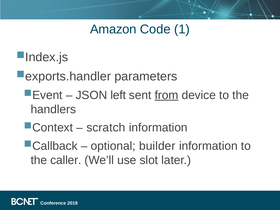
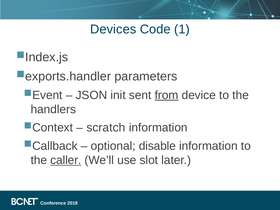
Amazon: Amazon -> Devices
left: left -> init
builder: builder -> disable
caller underline: none -> present
